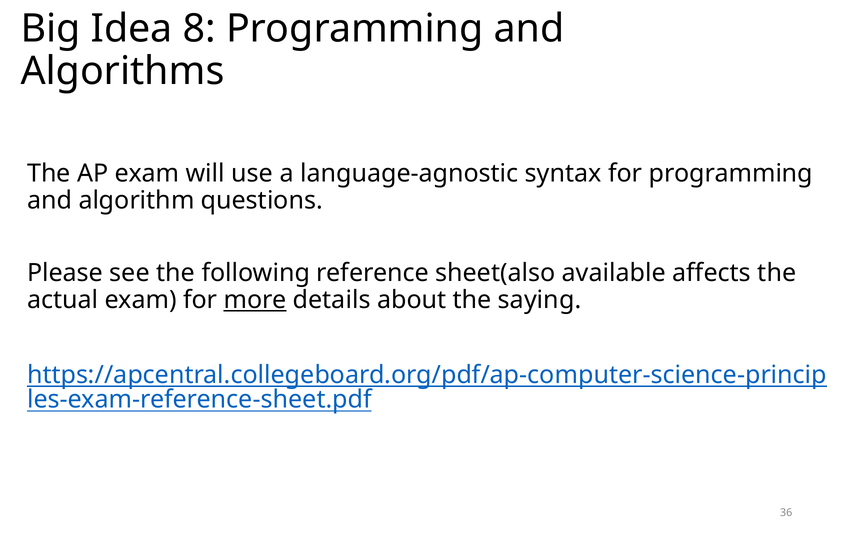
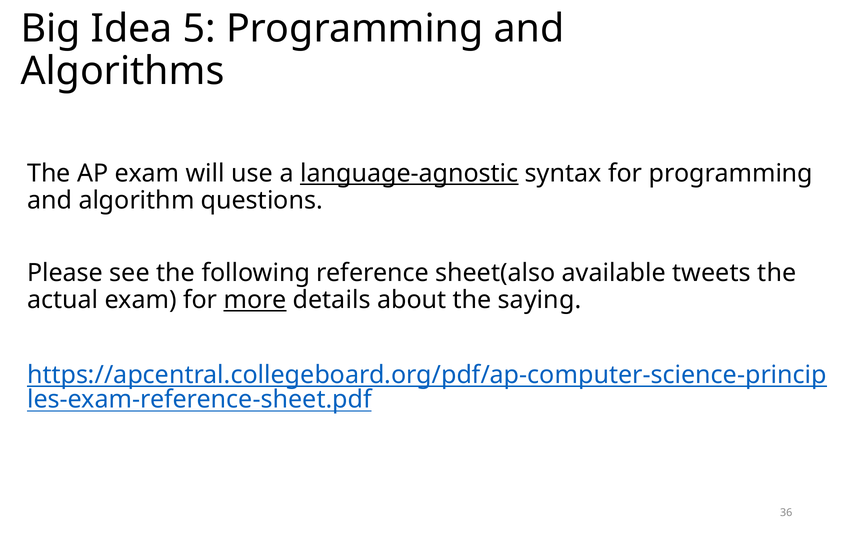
8: 8 -> 5
language-agnostic underline: none -> present
affects: affects -> tweets
